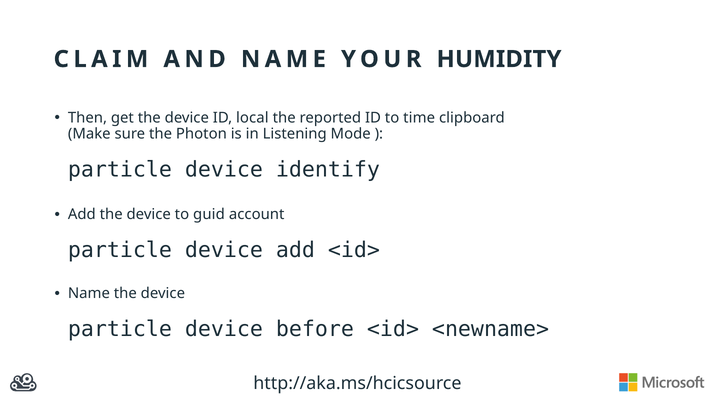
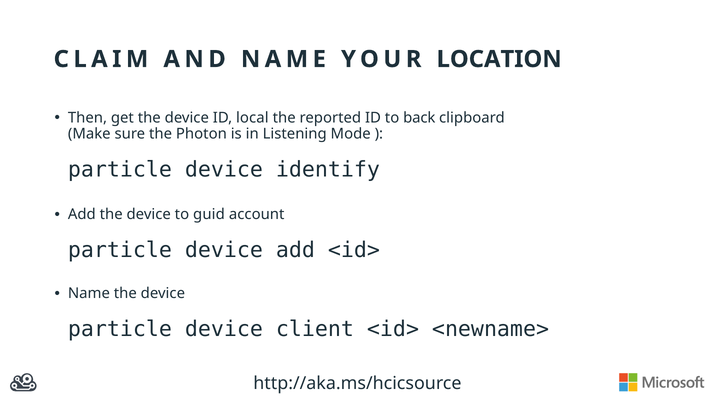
HUMIDITY: HUMIDITY -> LOCATION
time: time -> back
before: before -> client
